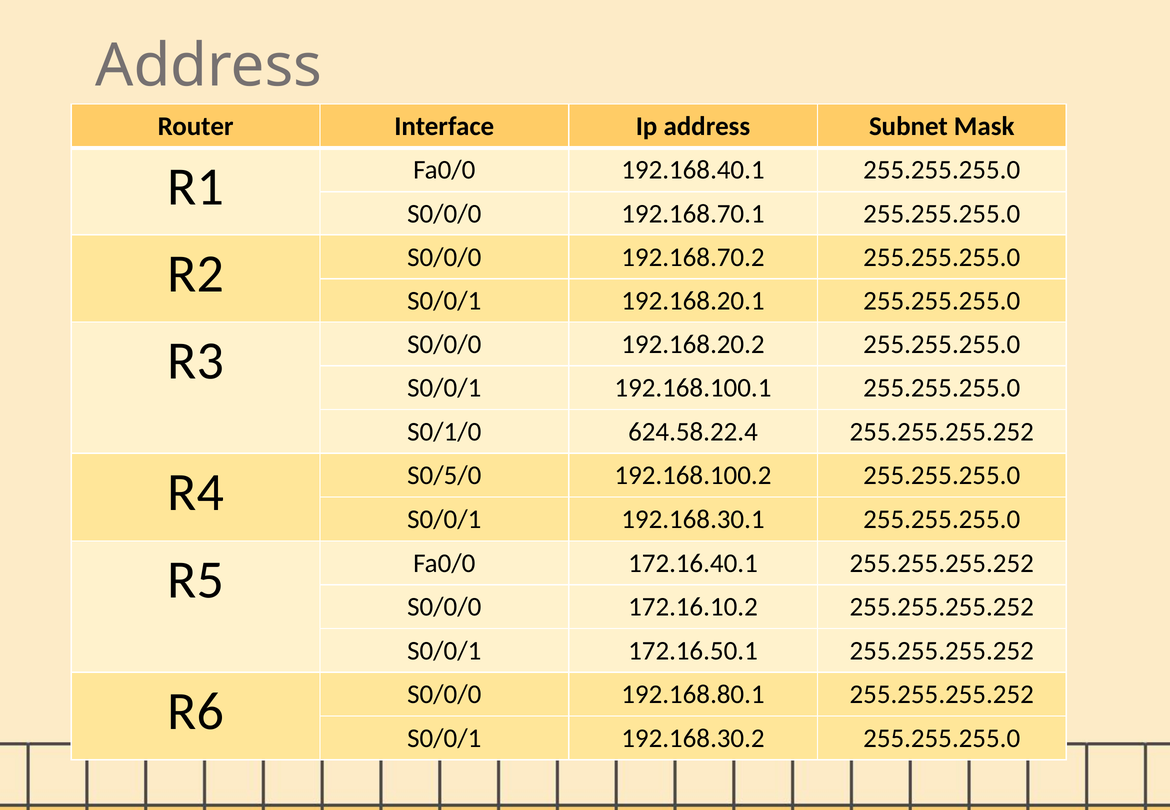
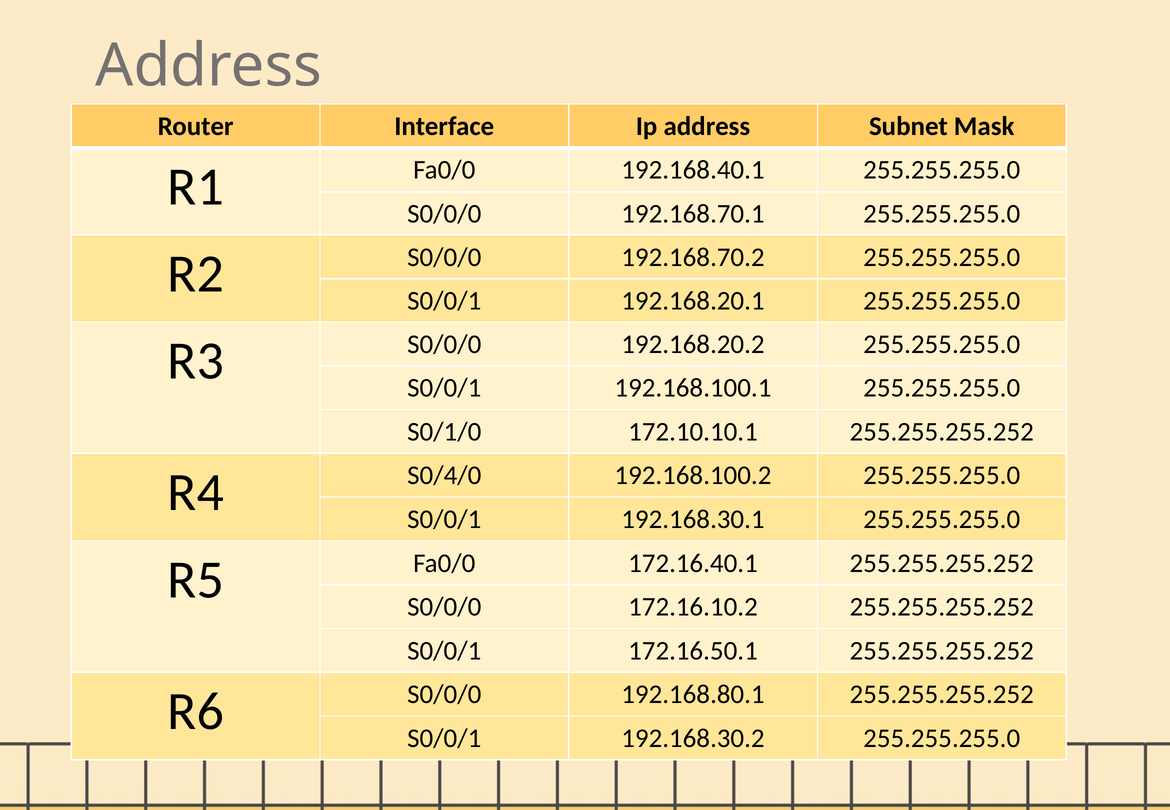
624.58.22.4: 624.58.22.4 -> 172.10.10.1
S0/5/0: S0/5/0 -> S0/4/0
